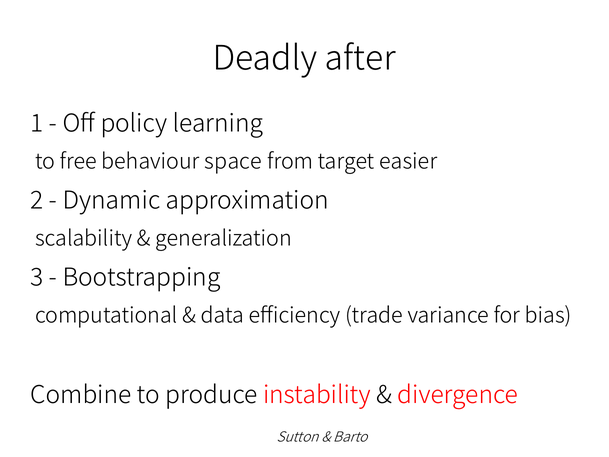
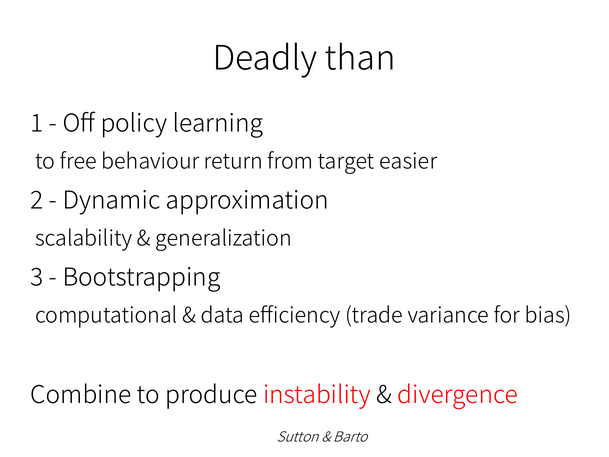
after: after -> than
space: space -> return
